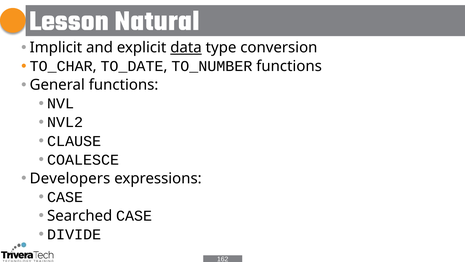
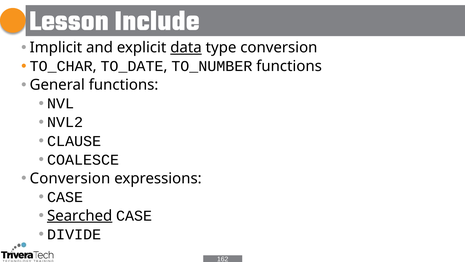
Natural: Natural -> Include
Developers at (70, 178): Developers -> Conversion
Searched underline: none -> present
